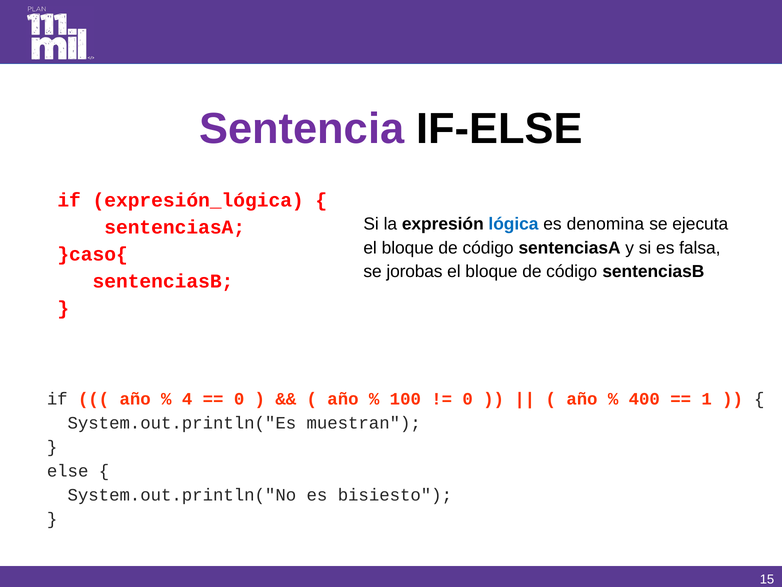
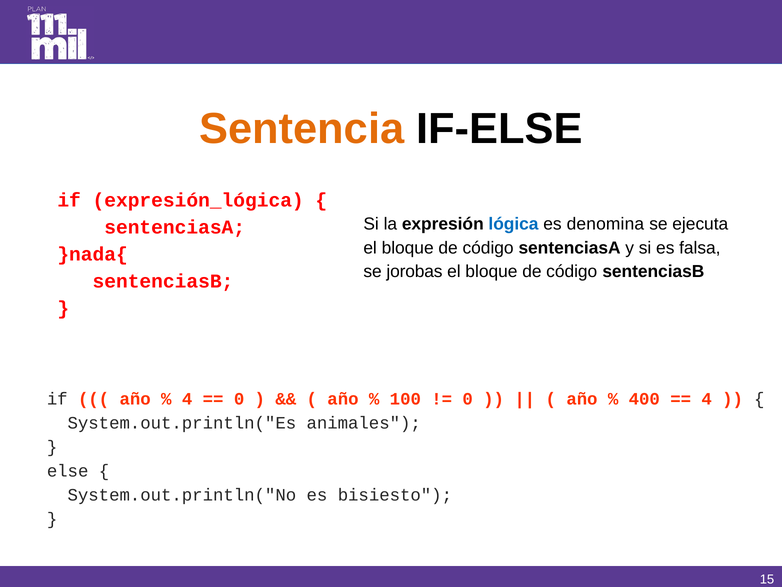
Sentencia colour: purple -> orange
}caso{: }caso{ -> }nada{
1 at (707, 399): 1 -> 4
muestran: muestran -> animales
